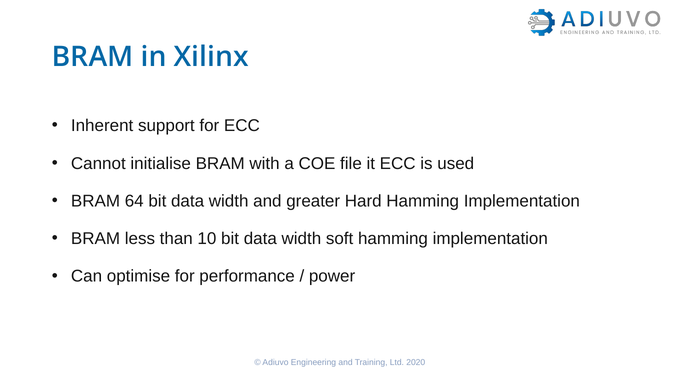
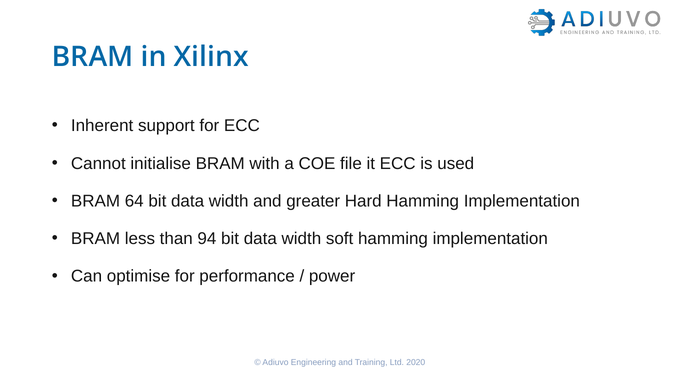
10: 10 -> 94
